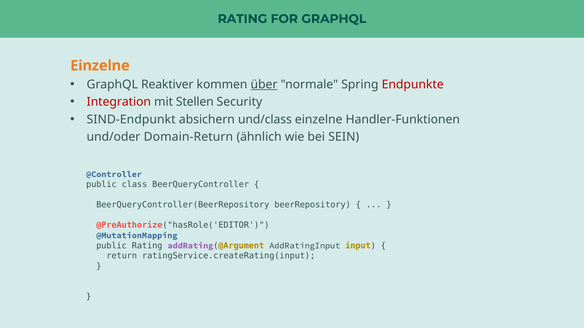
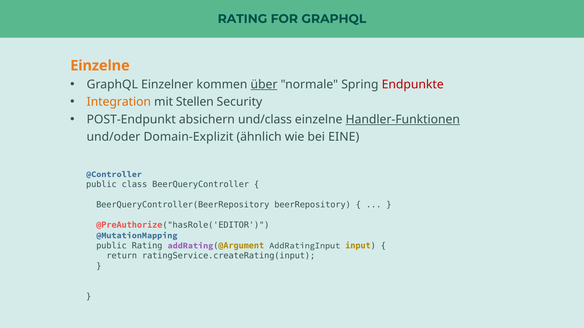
Reaktiver: Reaktiver -> Einzelner
Integration colour: red -> orange
SIND-Endpunkt: SIND-Endpunkt -> POST-Endpunkt
Handler-Funktionen underline: none -> present
Domain-Return: Domain-Return -> Domain-Explizit
SEIN: SEIN -> EINE
